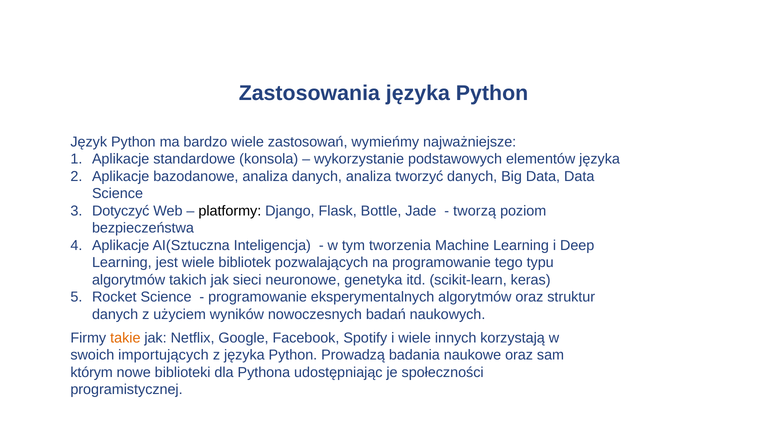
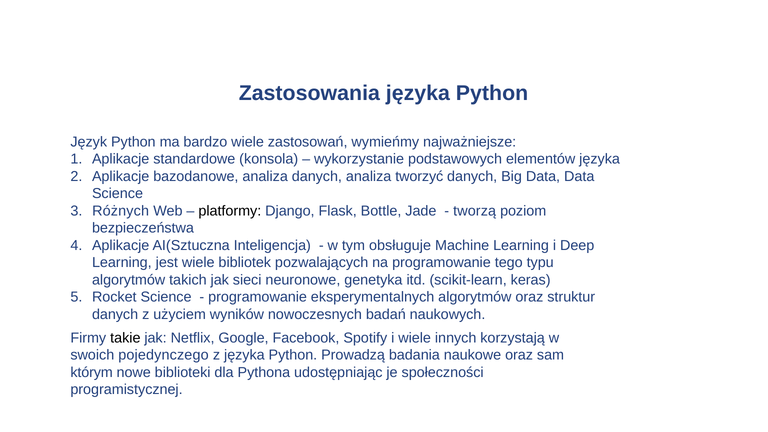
Dotyczyć: Dotyczyć -> Różnych
tworzenia: tworzenia -> obsługuje
takie colour: orange -> black
importujących: importujących -> pojedynczego
